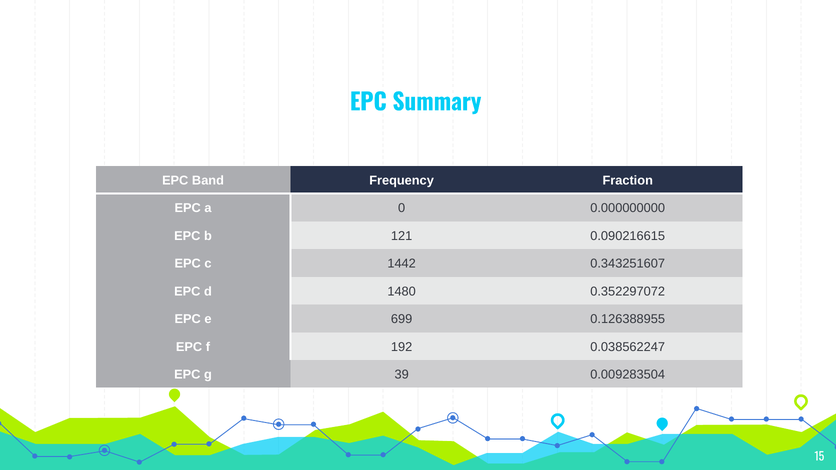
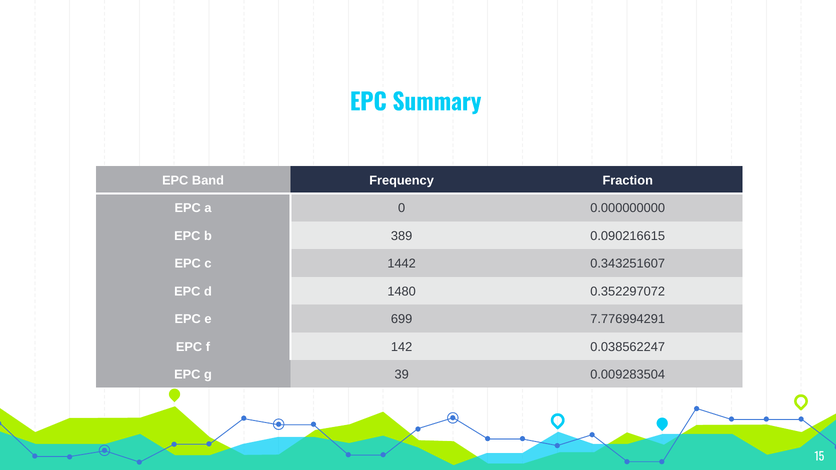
121: 121 -> 389
0.126388955: 0.126388955 -> 7.776994291
192: 192 -> 142
